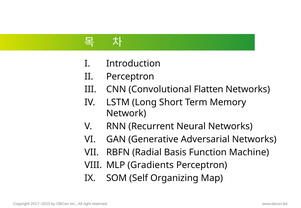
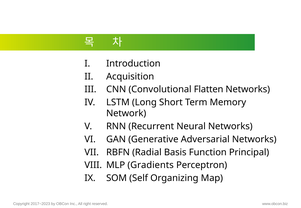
Perceptron at (130, 77): Perceptron -> Acquisition
Machine: Machine -> Principal
